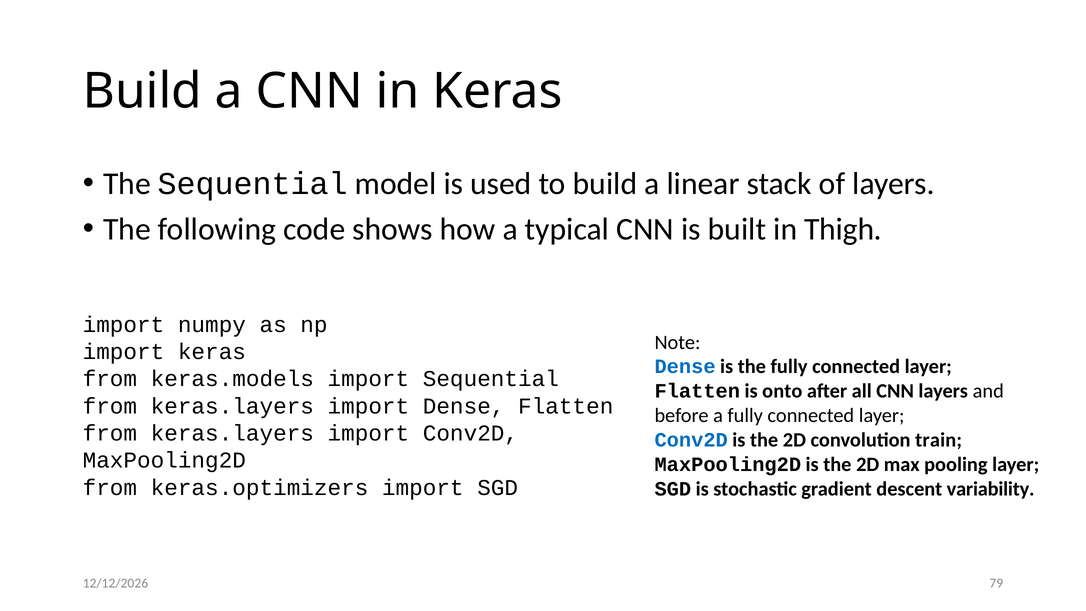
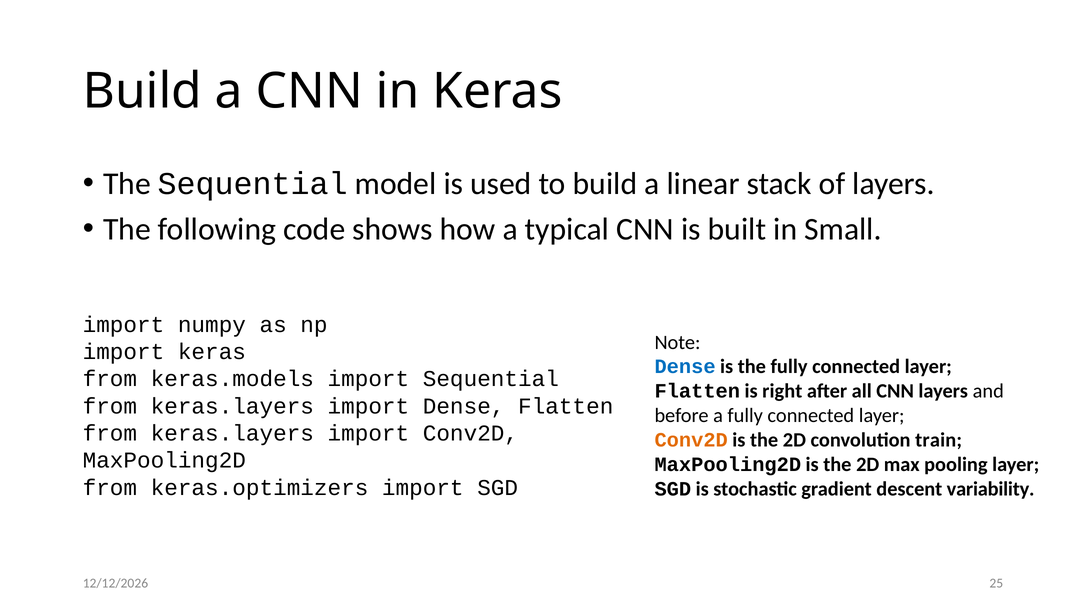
Thigh: Thigh -> Small
onto: onto -> right
Conv2D at (691, 440) colour: blue -> orange
79: 79 -> 25
